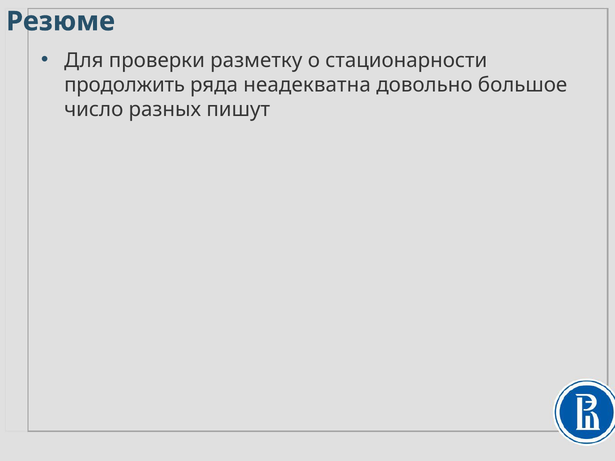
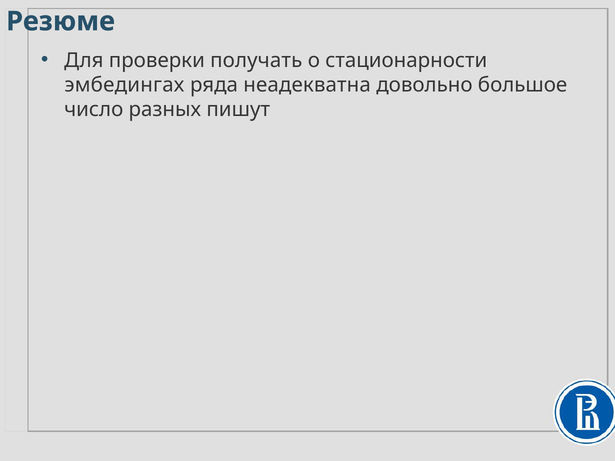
разметку: разметку -> получать
продолжить: продолжить -> эмбедингах
